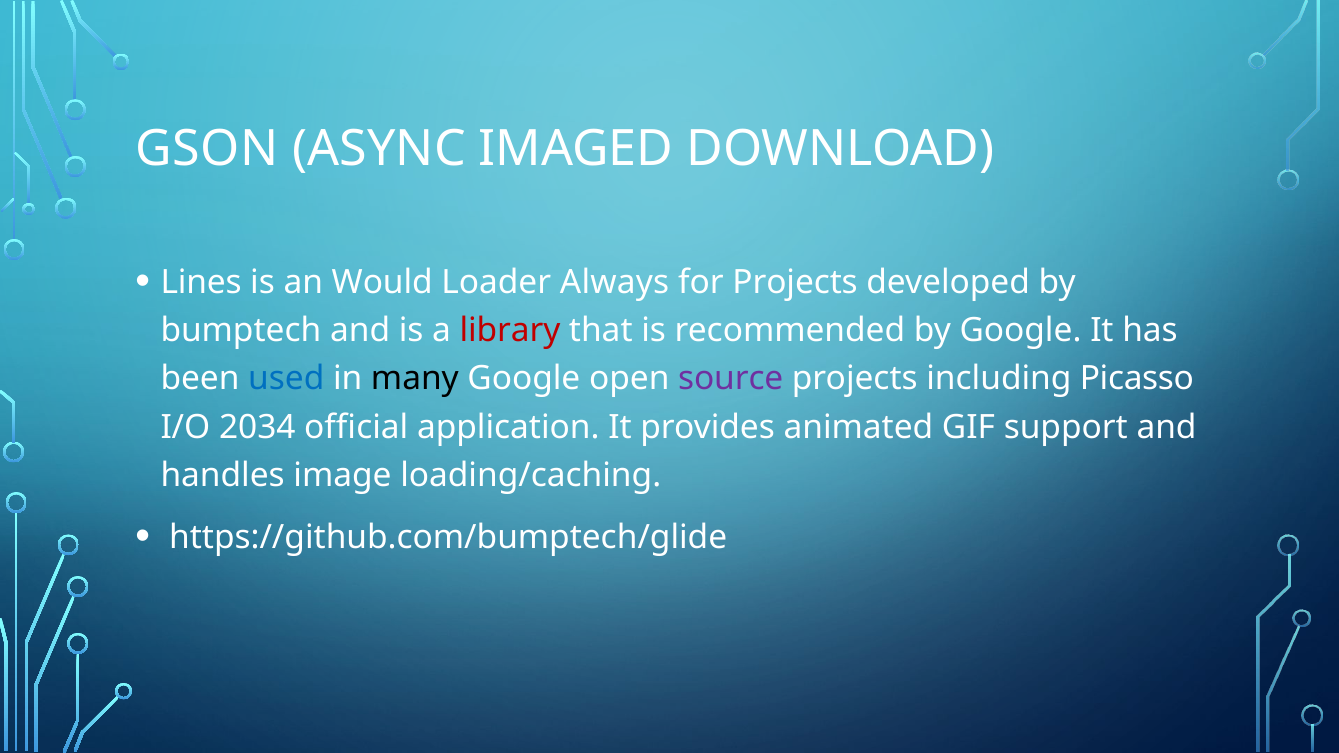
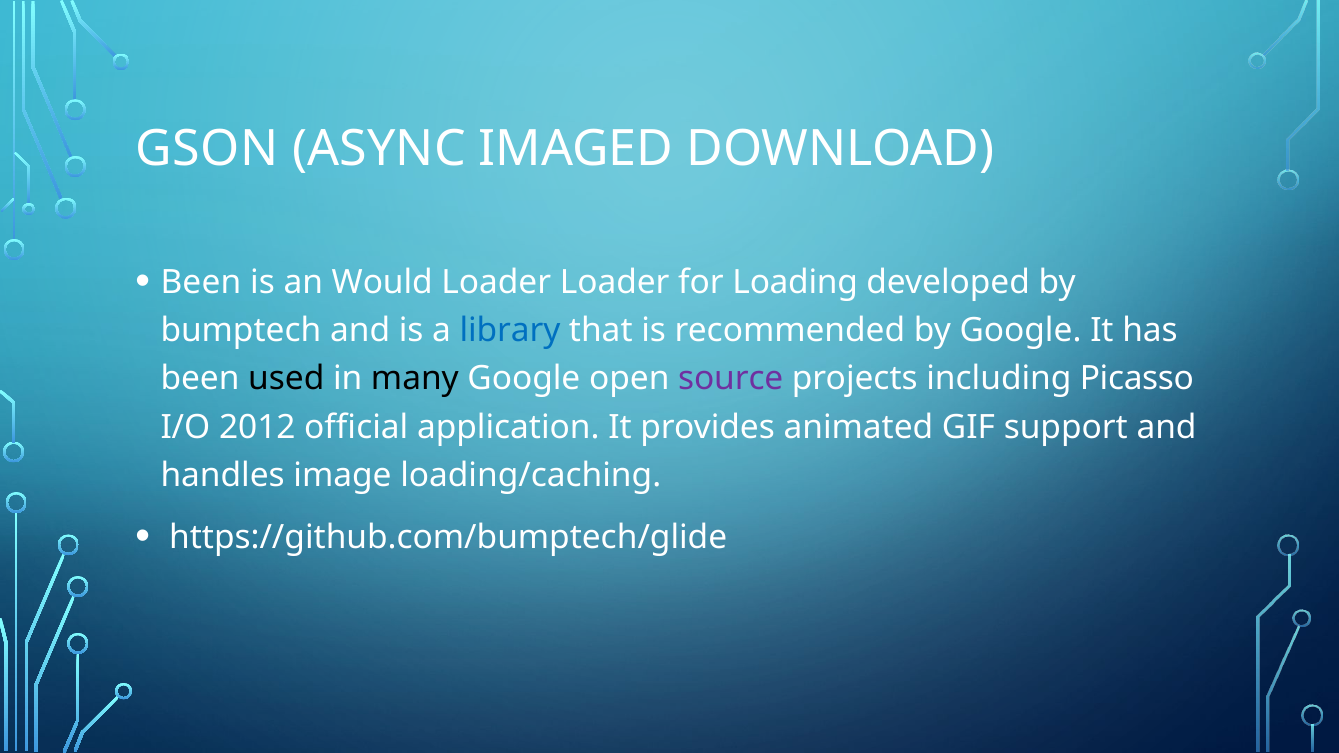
Lines at (201, 283): Lines -> Been
Loader Always: Always -> Loader
for Projects: Projects -> Loading
library colour: red -> blue
used colour: blue -> black
2034: 2034 -> 2012
